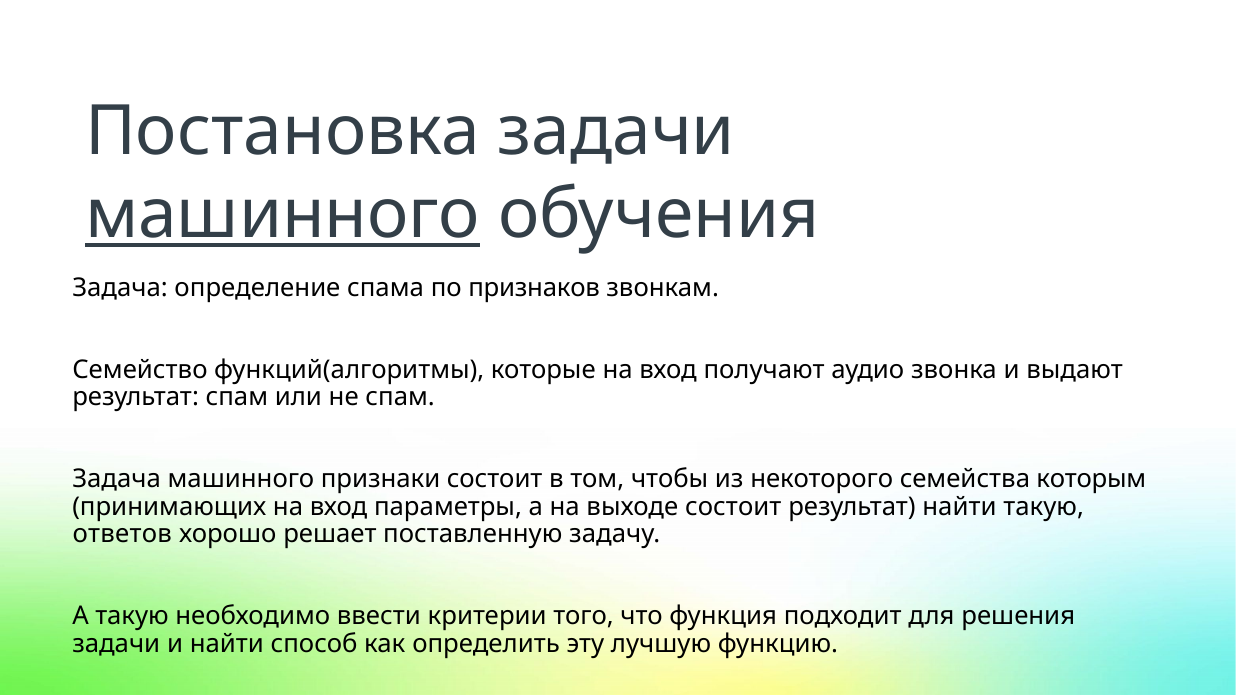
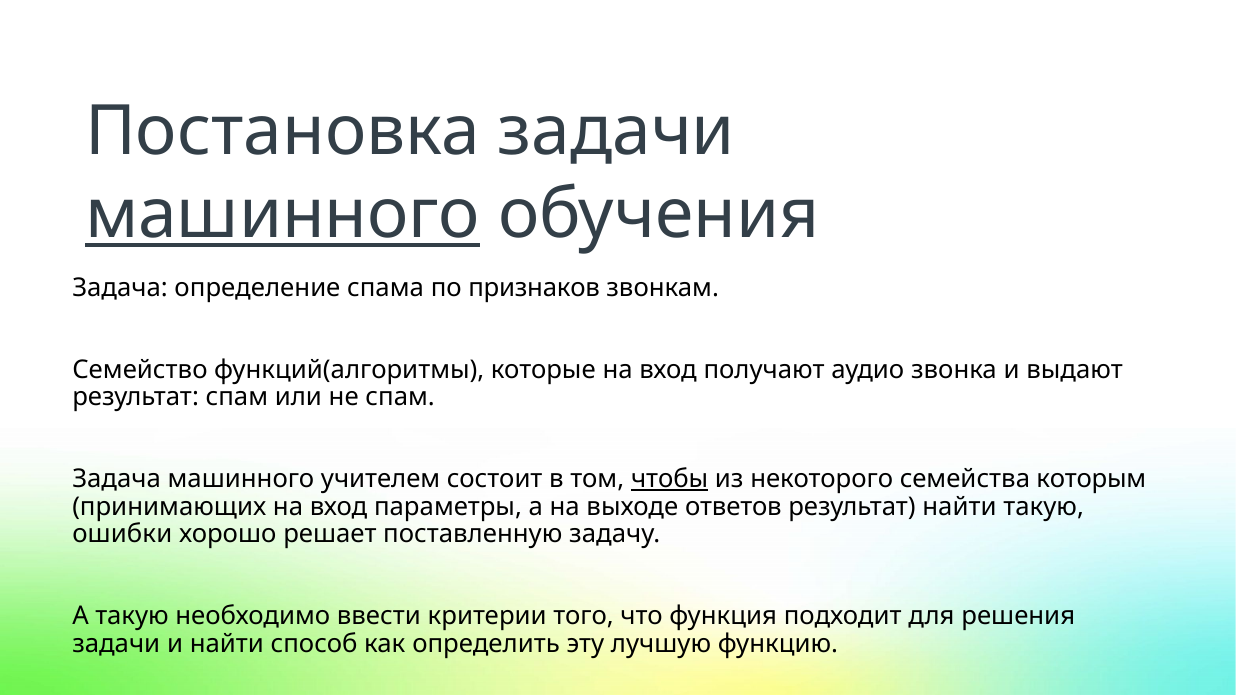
признаки: признаки -> учителем
чтобы underline: none -> present
выходе состоит: состоит -> ответов
ответов: ответов -> ошибки
